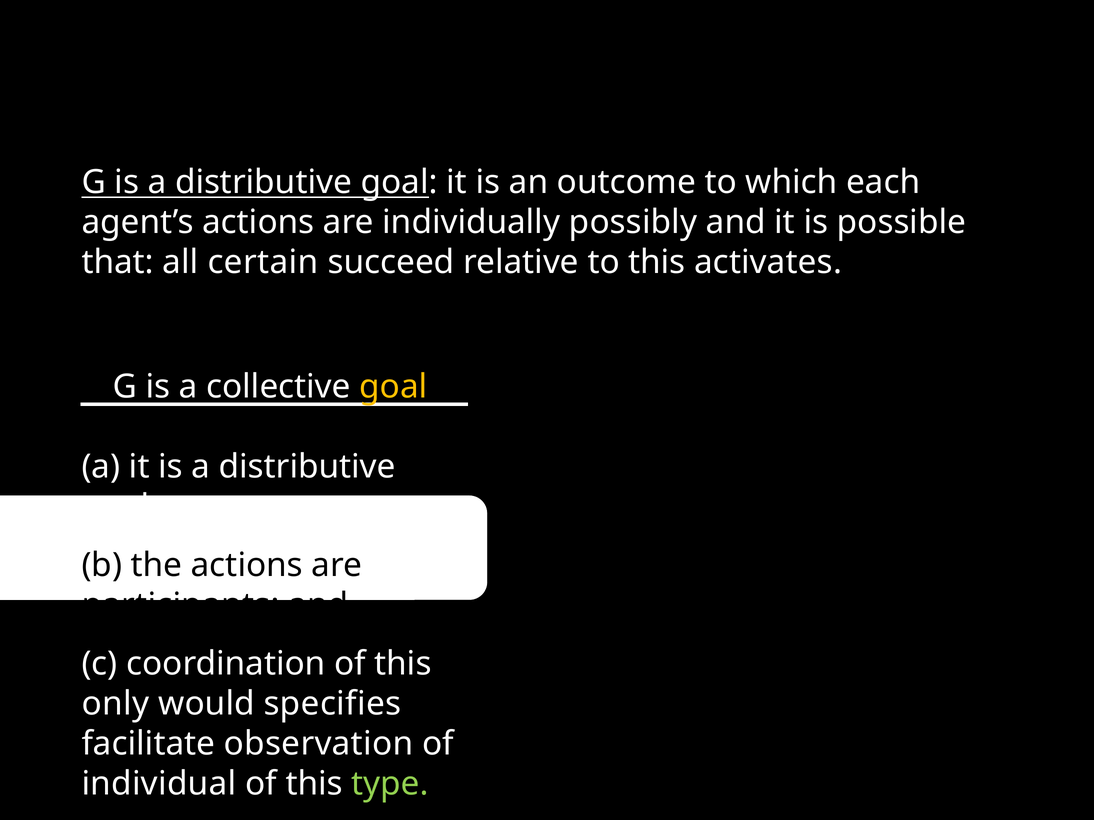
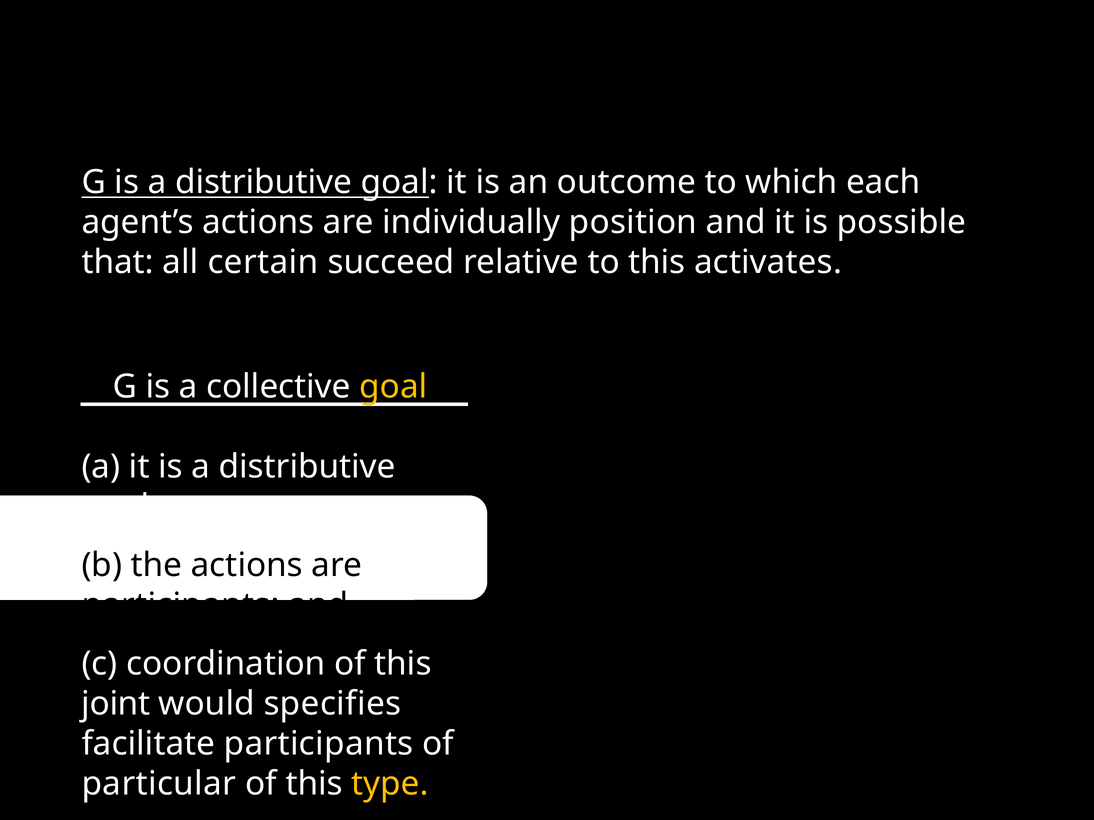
possibly: possibly -> position
only: only -> joint
facilitate observation: observation -> participants
individual: individual -> particular
type colour: light green -> yellow
